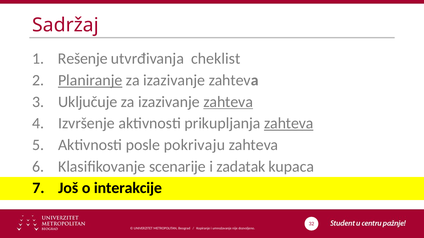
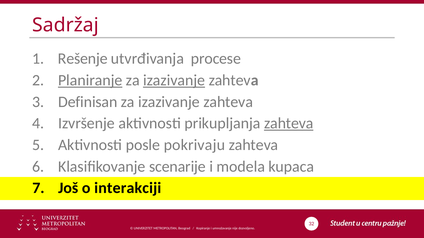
cheklist: cheklist -> procese
izazivanje at (174, 80) underline: none -> present
Uključuje: Uključuje -> Definisan
zahteva at (228, 102) underline: present -> none
zadatak: zadatak -> modela
interakcije: interakcije -> interakciji
